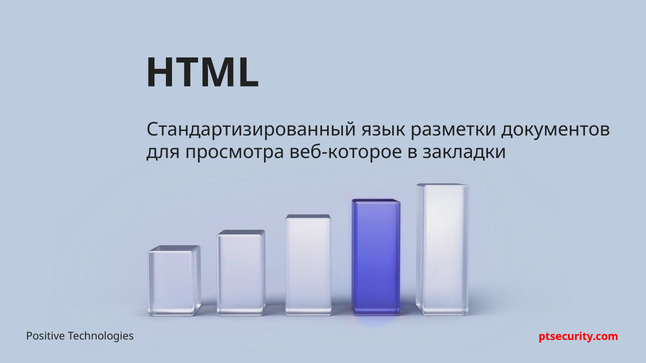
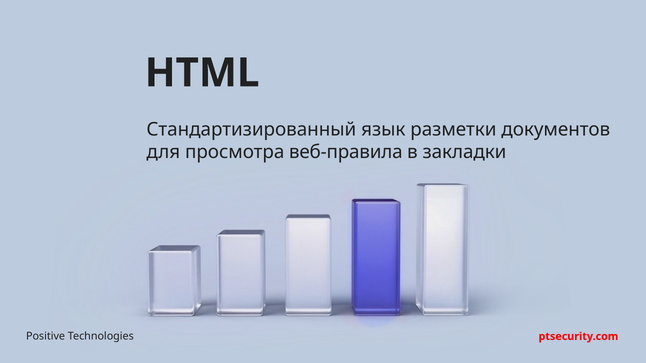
веб-которое: веб-которое -> веб-правила
